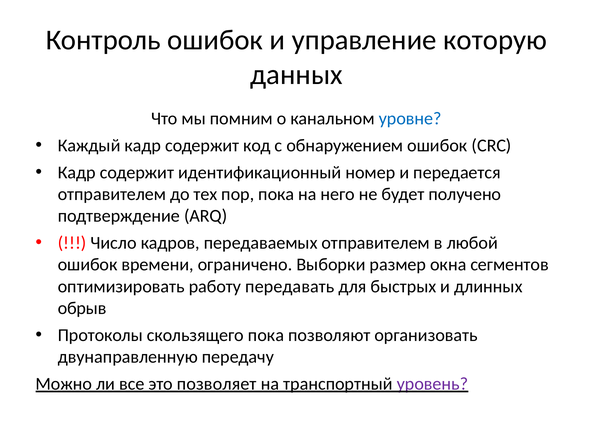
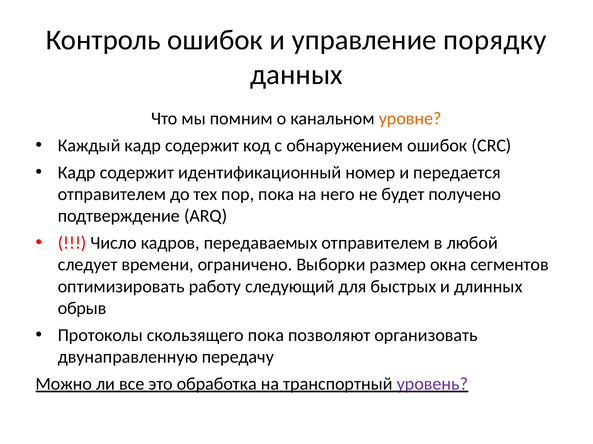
которую: которую -> порядку
уровне colour: blue -> orange
ошибок at (88, 265): ошибок -> следует
передавать: передавать -> следующий
позволяет: позволяет -> обработка
